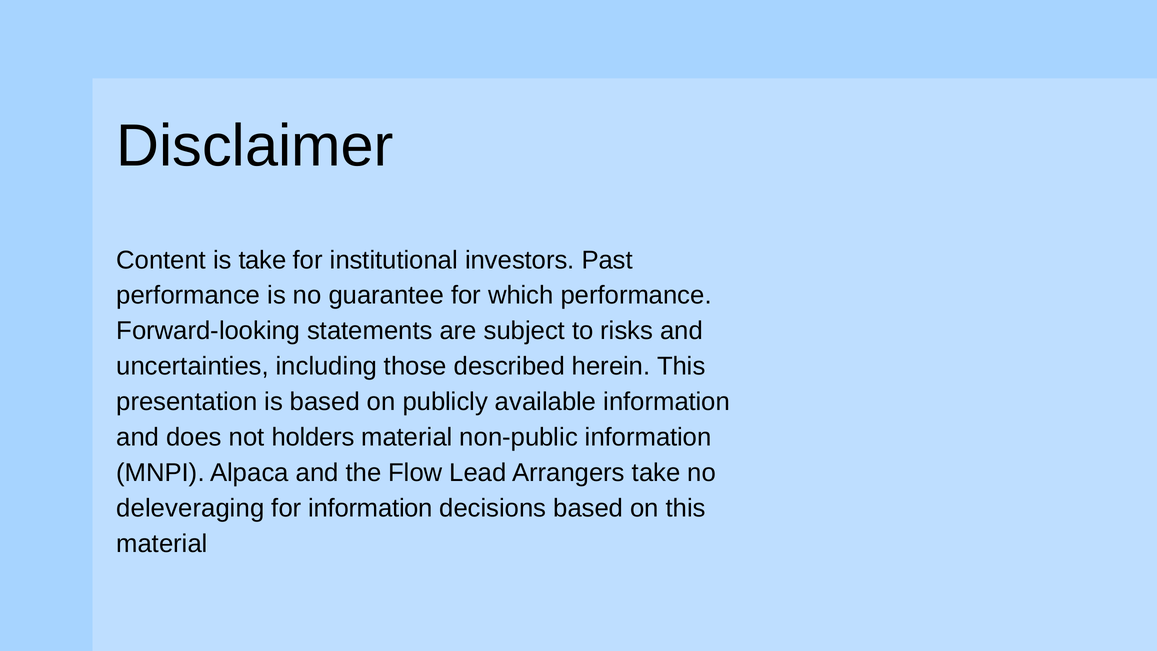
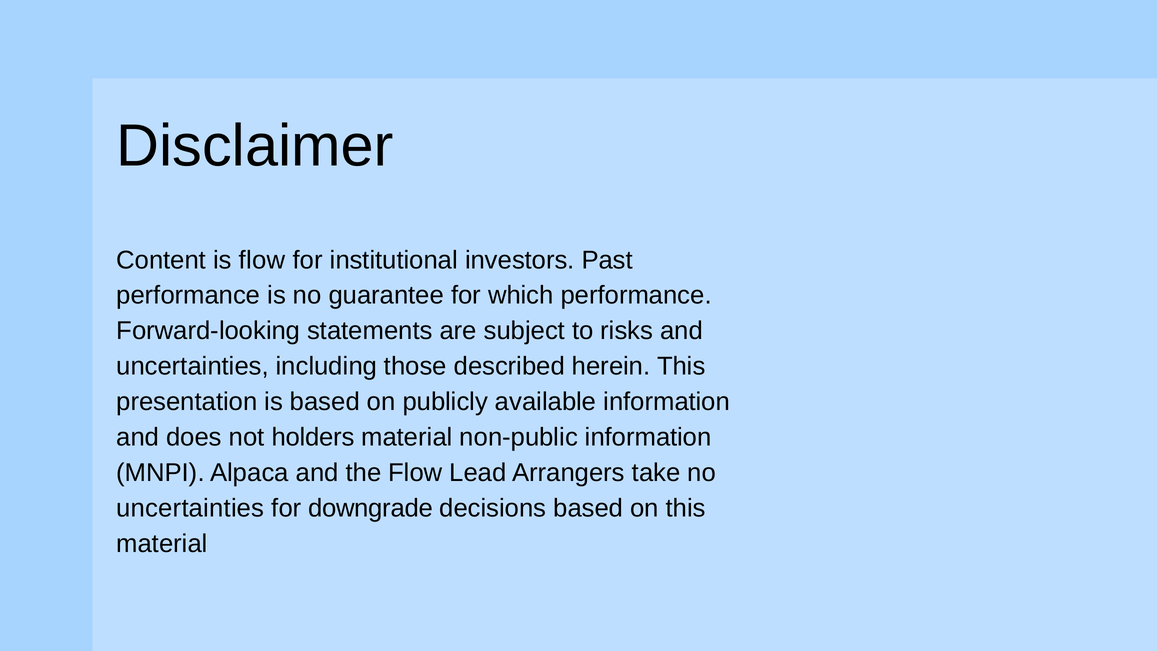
is take: take -> flow
deleveraging at (190, 508): deleveraging -> uncertainties
for information: information -> downgrade
